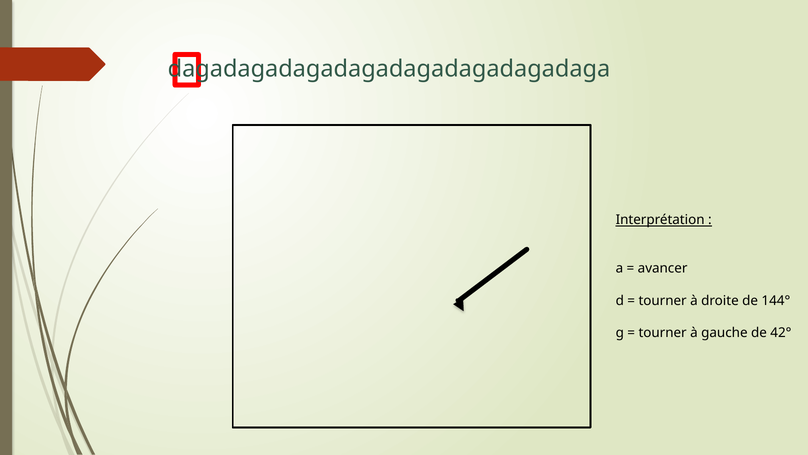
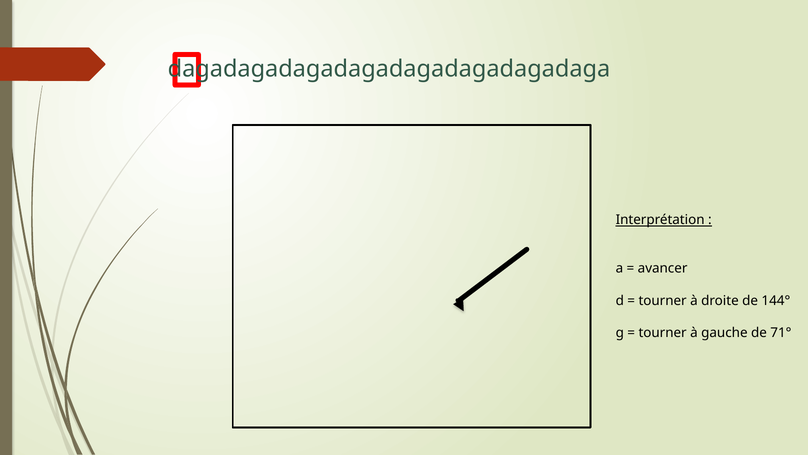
42°: 42° -> 71°
